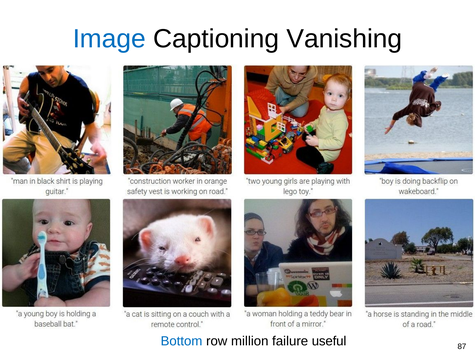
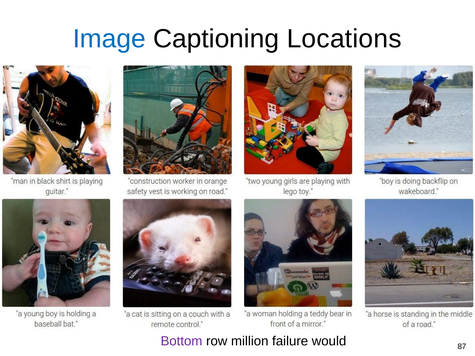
Vanishing: Vanishing -> Locations
Bottom colour: blue -> purple
useful: useful -> would
